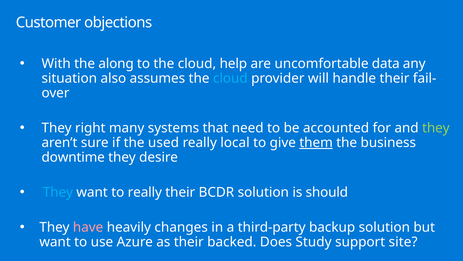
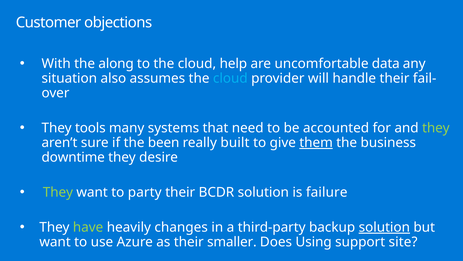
right: right -> tools
used: used -> been
local: local -> built
They at (58, 192) colour: light blue -> light green
to really: really -> party
should: should -> failure
have colour: pink -> light green
solution at (384, 227) underline: none -> present
backed: backed -> smaller
Study: Study -> Using
